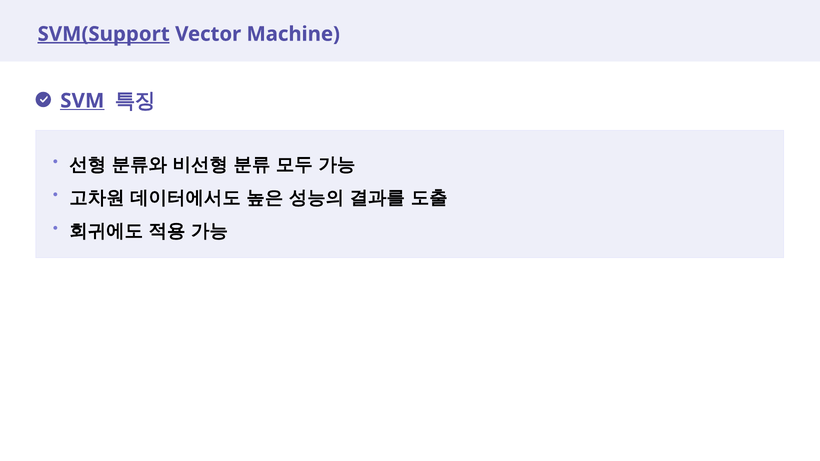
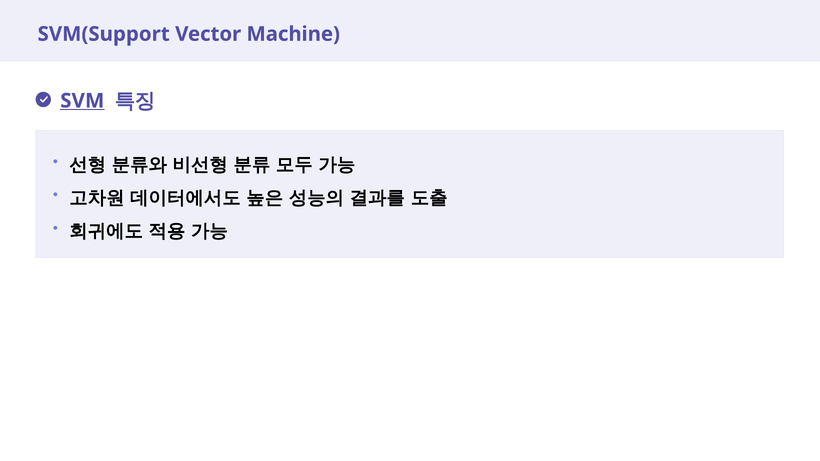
SVM(Support underline: present -> none
